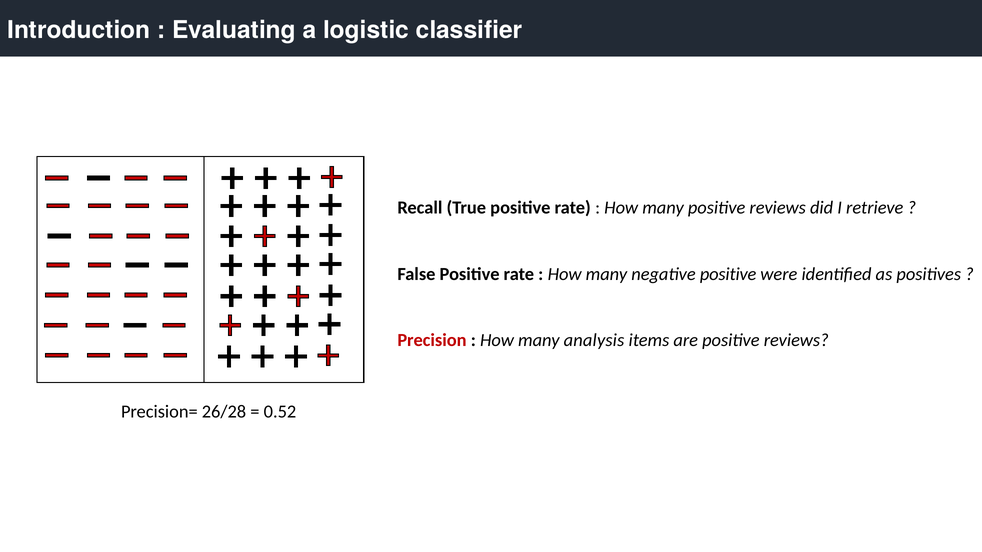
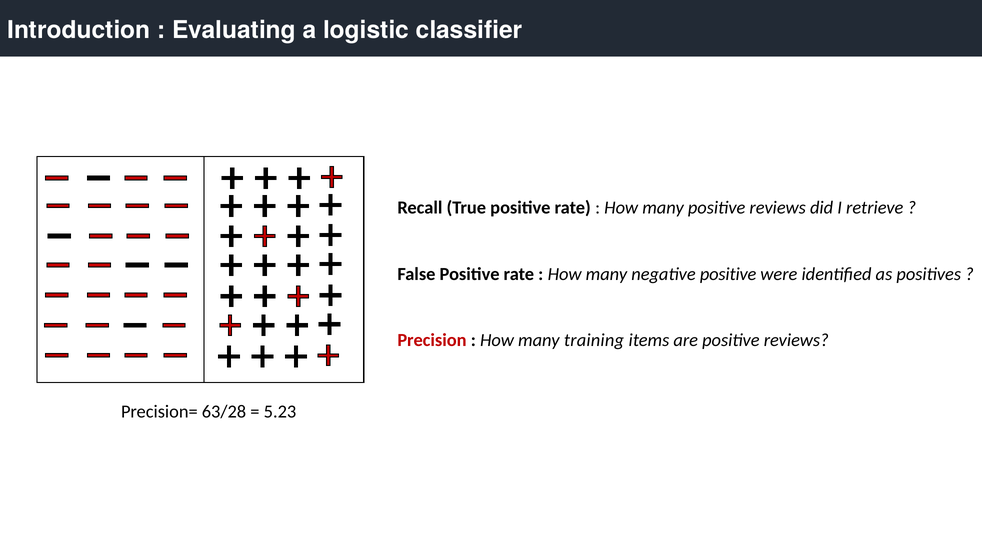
analysis: analysis -> training
26/28: 26/28 -> 63/28
0.52: 0.52 -> 5.23
